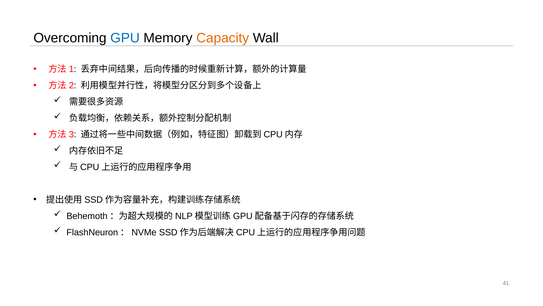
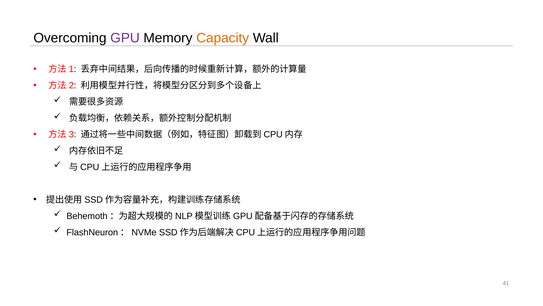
GPU colour: blue -> purple
